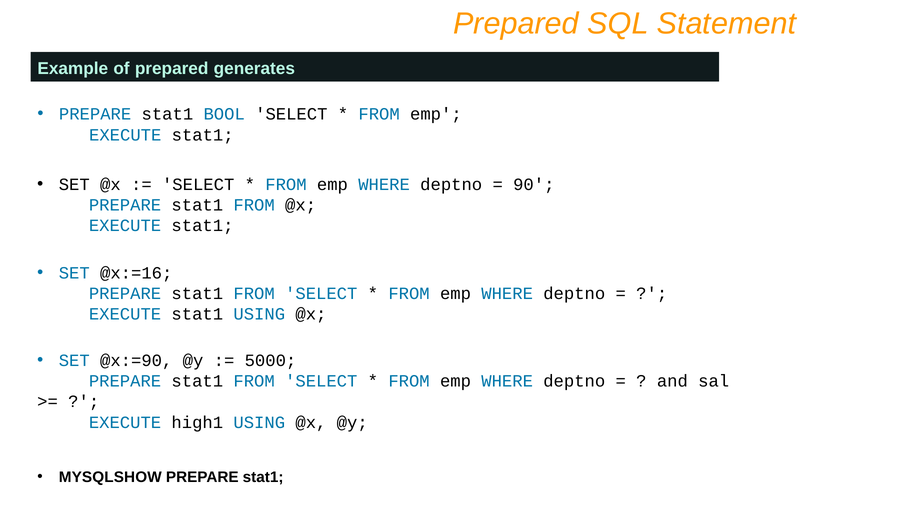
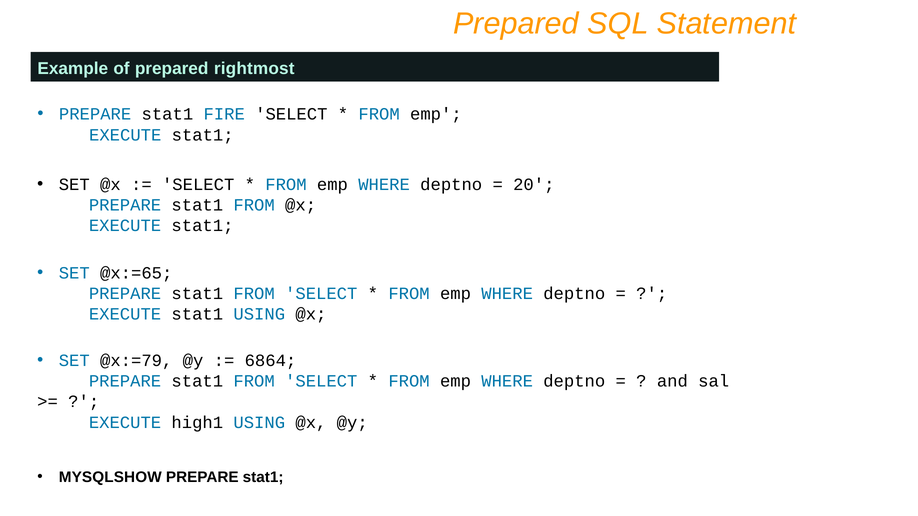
generates: generates -> rightmost
BOOL: BOOL -> FIRE
90: 90 -> 20
@x:=16: @x:=16 -> @x:=65
@x:=90: @x:=90 -> @x:=79
5000: 5000 -> 6864
